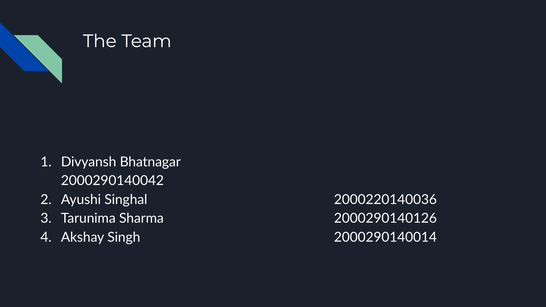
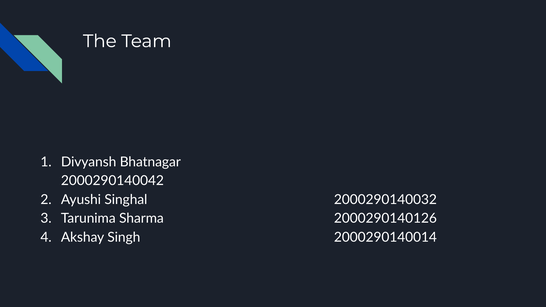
2000220140036: 2000220140036 -> 2000290140032
